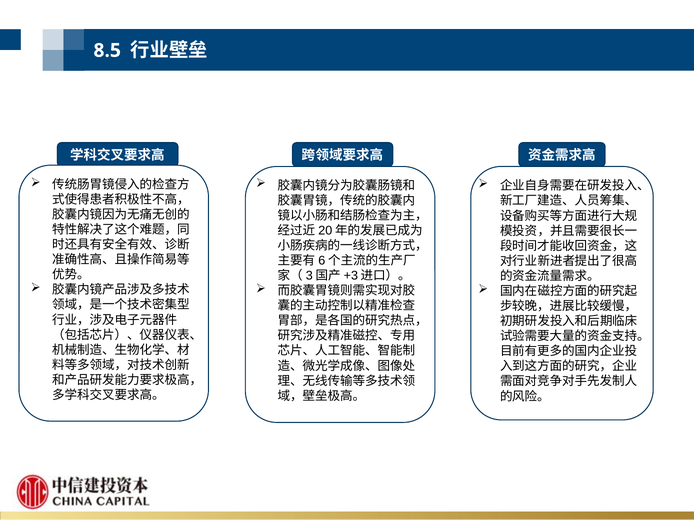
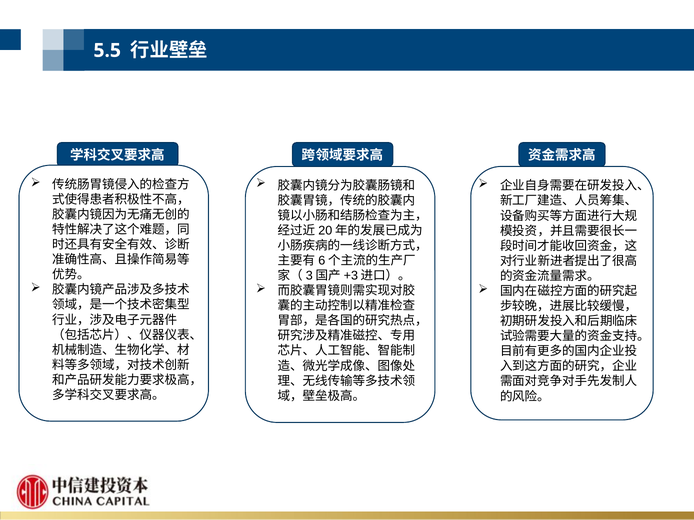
8.5: 8.5 -> 5.5
